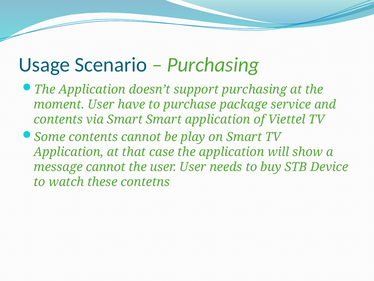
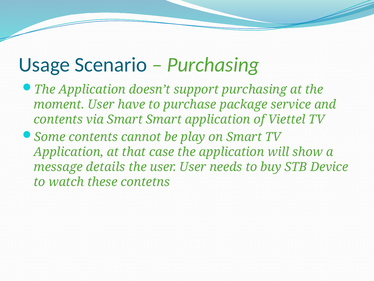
message cannot: cannot -> details
